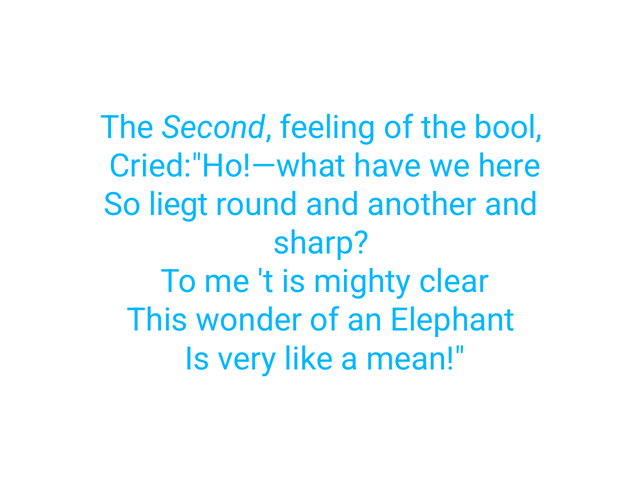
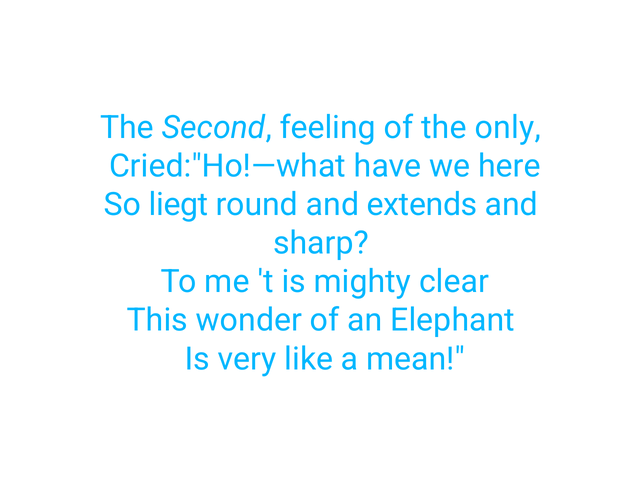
bool: bool -> only
another: another -> extends
